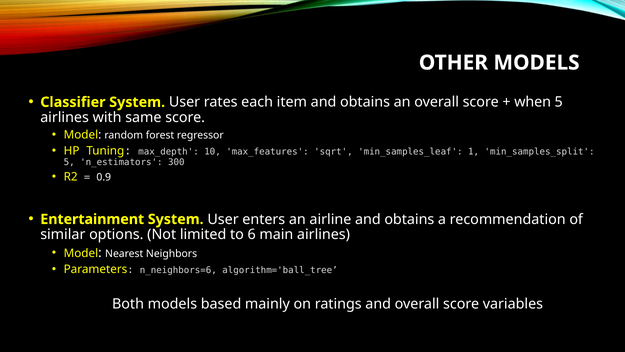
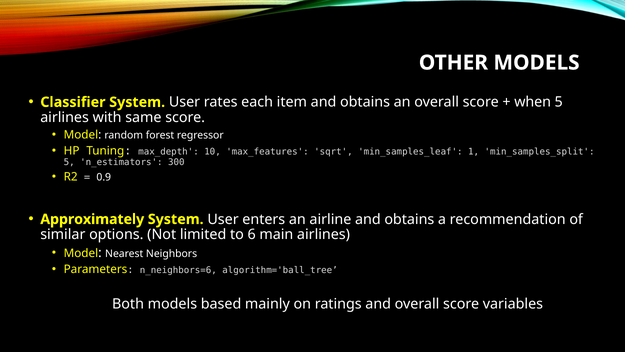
Entertainment: Entertainment -> Approximately
